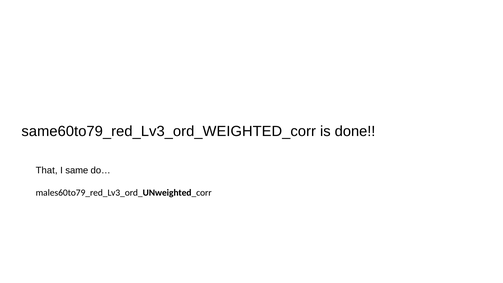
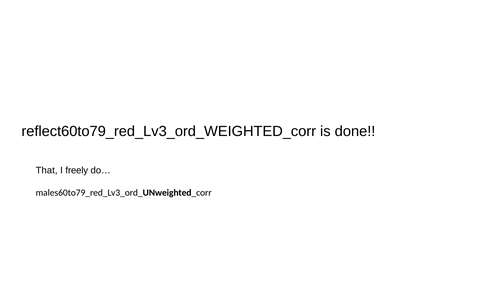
same60to79_red_Lv3_ord_WEIGHTED_corr: same60to79_red_Lv3_ord_WEIGHTED_corr -> reflect60to79_red_Lv3_ord_WEIGHTED_corr
same: same -> freely
